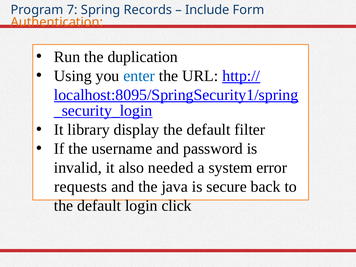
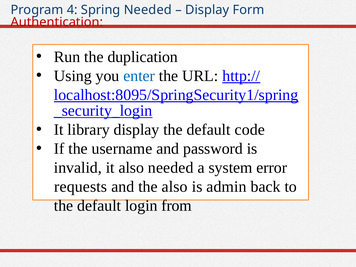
7: 7 -> 4
Spring Records: Records -> Needed
Include at (207, 10): Include -> Display
Authentication colour: orange -> red
filter: filter -> code
the java: java -> also
secure: secure -> admin
click: click -> from
